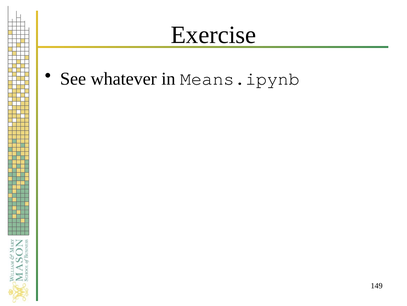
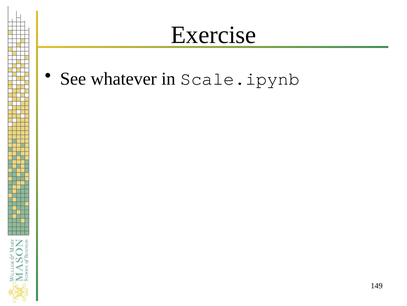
Means.ipynb: Means.ipynb -> Scale.ipynb
